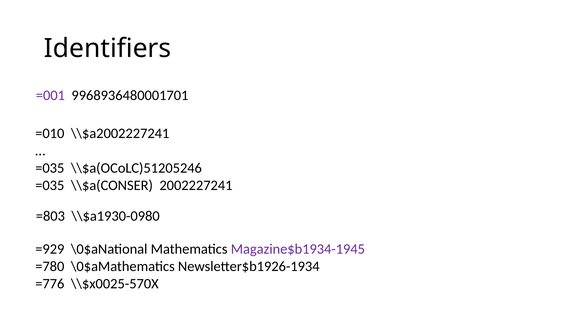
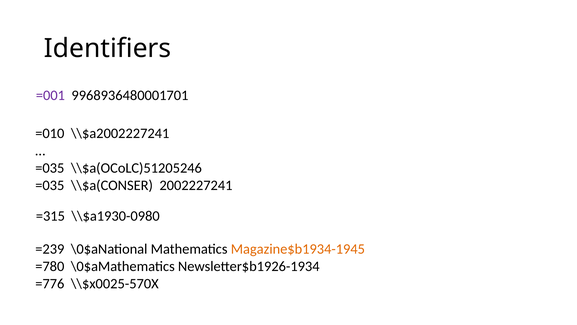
=803: =803 -> =315
=929: =929 -> =239
Magazine$b1934-1945 colour: purple -> orange
